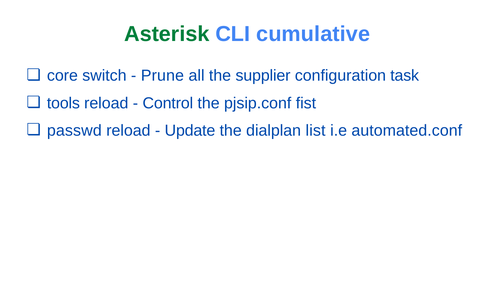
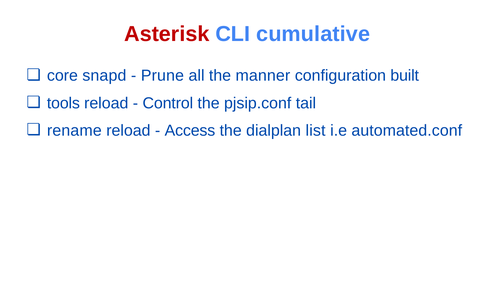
Asterisk colour: green -> red
switch: switch -> snapd
supplier: supplier -> manner
task: task -> built
fist: fist -> tail
passwd: passwd -> rename
Update: Update -> Access
